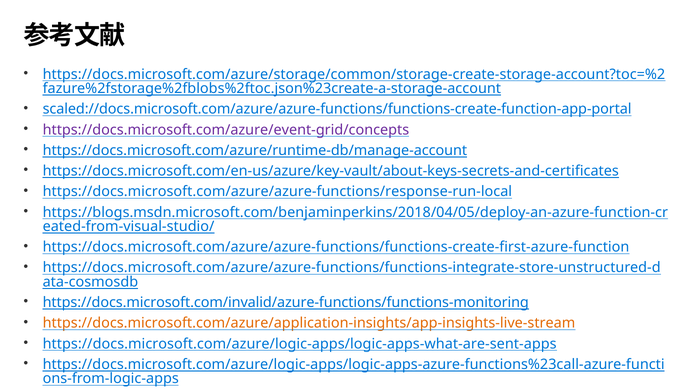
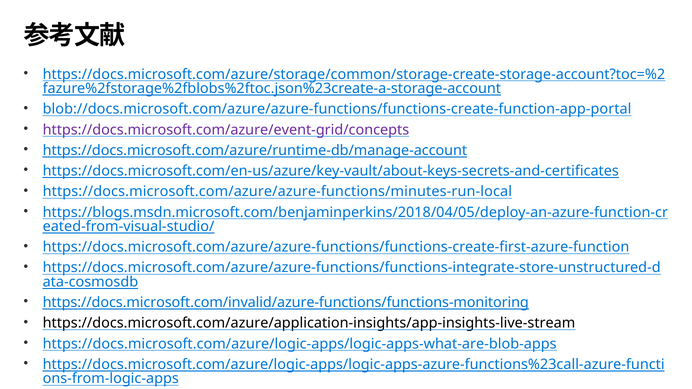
scaled://docs.microsoft.com/azure/azure-functions/functions-create-function-app-portal: scaled://docs.microsoft.com/azure/azure-functions/functions-create-function-app-portal -> blob://docs.microsoft.com/azure/azure-functions/functions-create-function-app-portal
https://docs.microsoft.com/azure/azure-functions/response-run-local: https://docs.microsoft.com/azure/azure-functions/response-run-local -> https://docs.microsoft.com/azure/azure-functions/minutes-run-local
https://docs.microsoft.com/azure/application-insights/app-insights-live-stream colour: orange -> black
https://docs.microsoft.com/azure/logic-apps/logic-apps-what-are-sent-apps: https://docs.microsoft.com/azure/logic-apps/logic-apps-what-are-sent-apps -> https://docs.microsoft.com/azure/logic-apps/logic-apps-what-are-blob-apps
